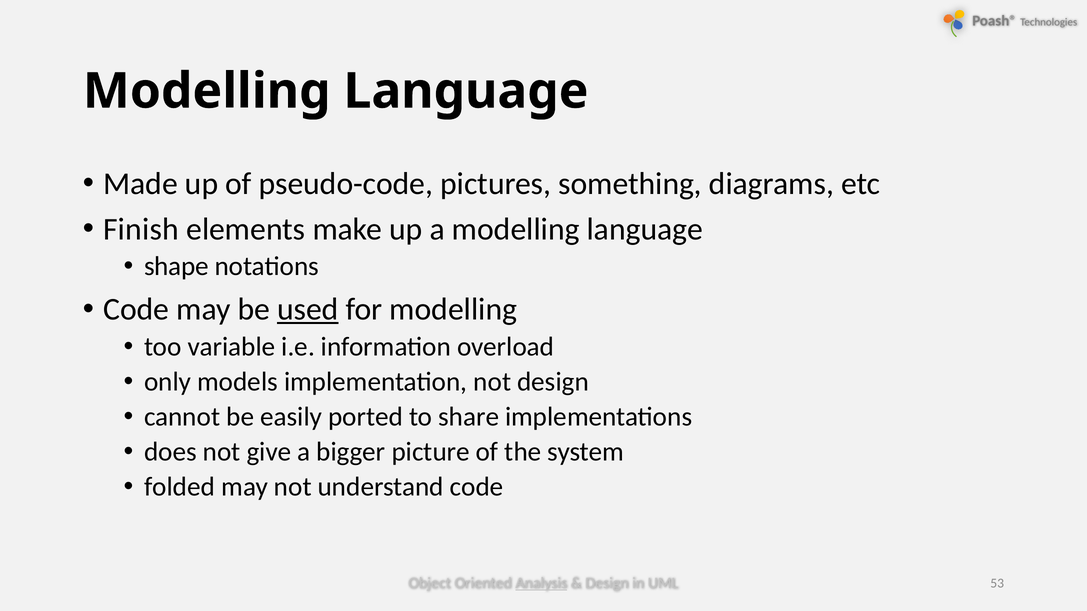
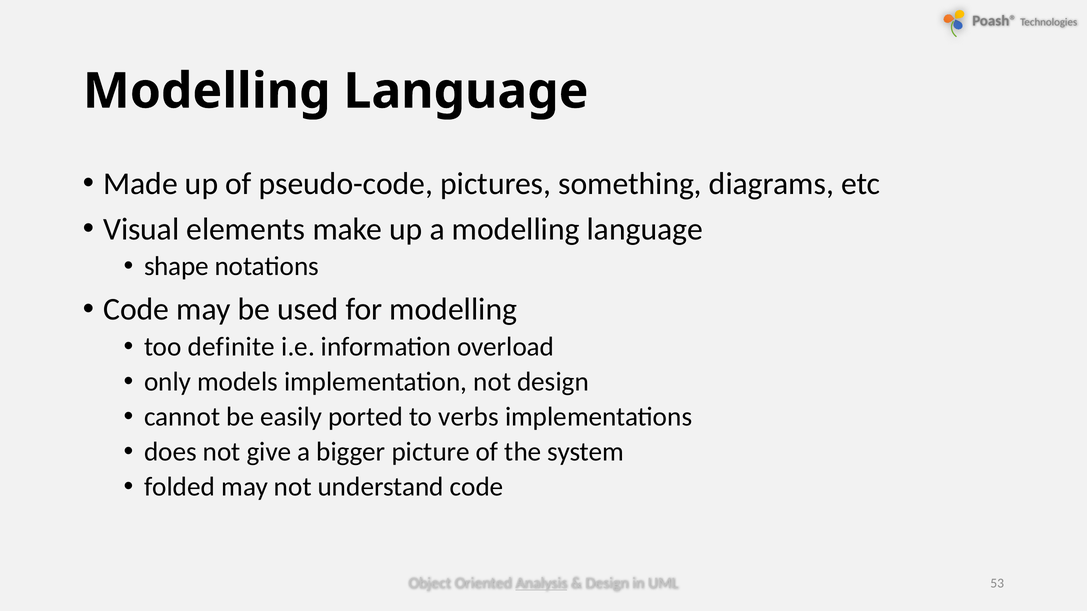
Finish: Finish -> Visual
used underline: present -> none
variable: variable -> definite
share: share -> verbs
